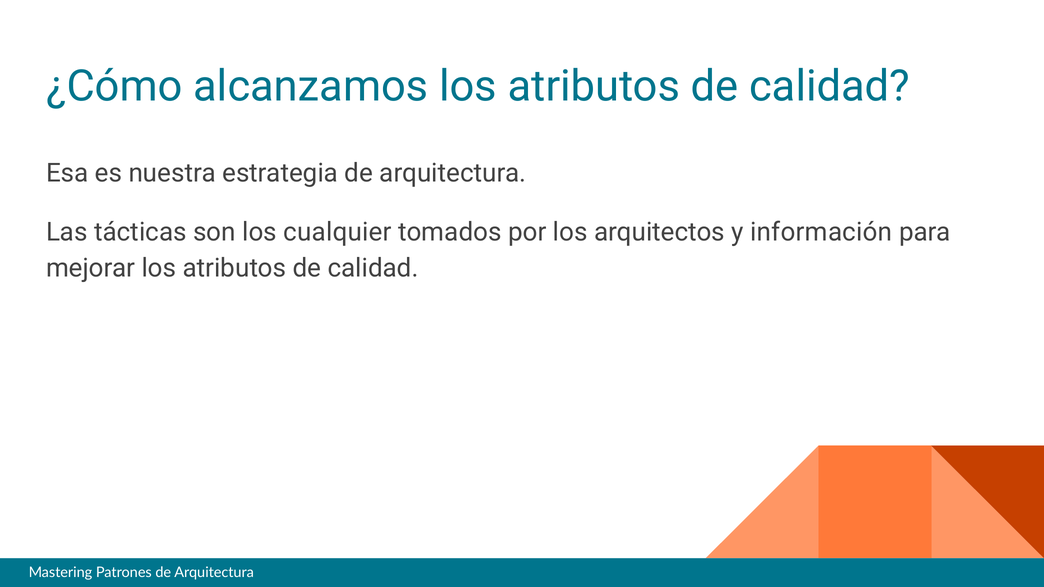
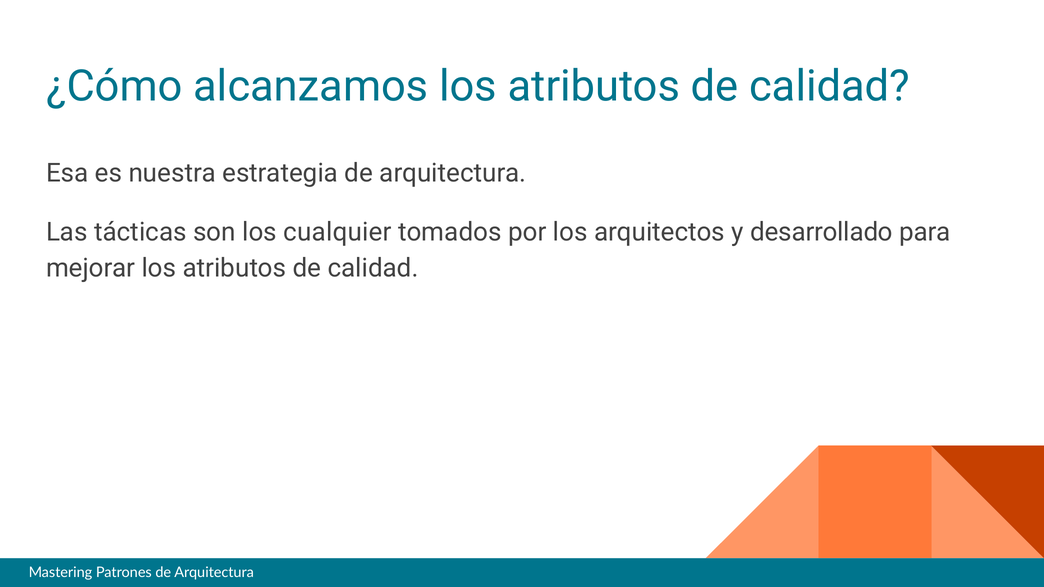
información: información -> desarrollado
